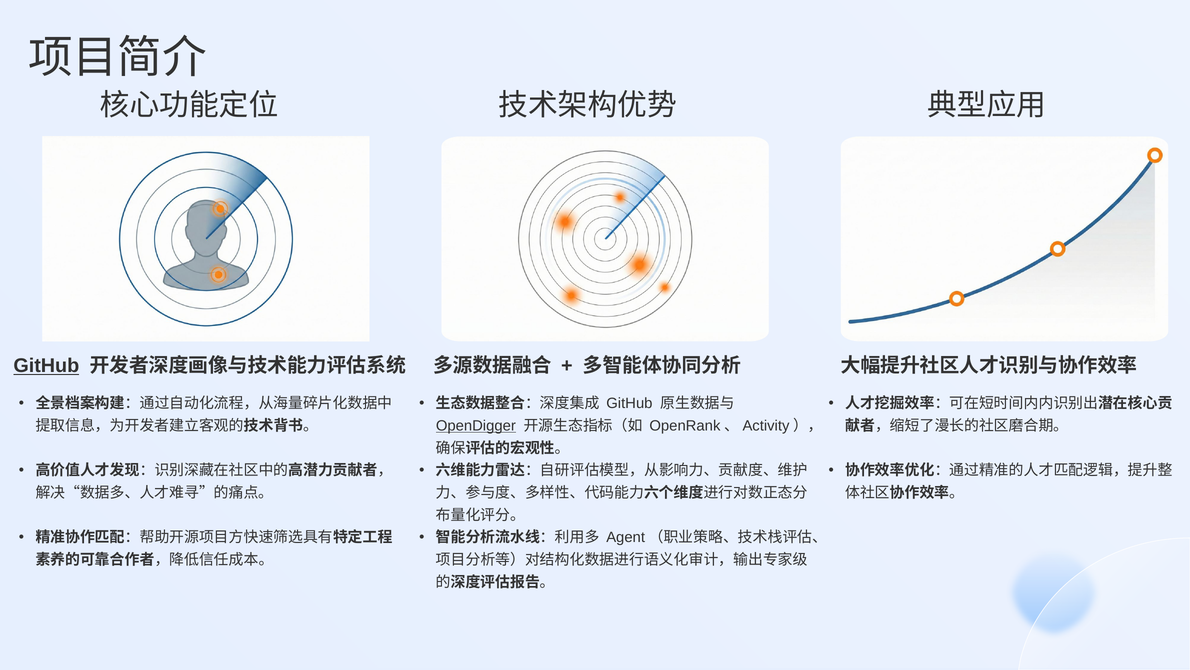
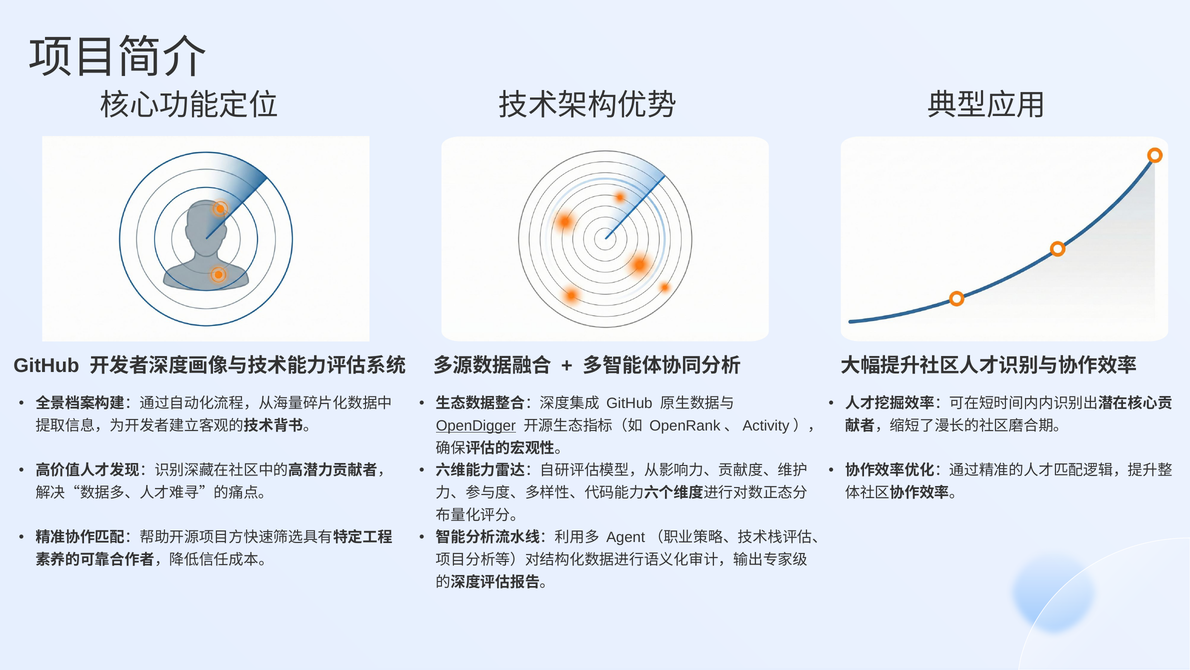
GitHub at (46, 365) underline: present -> none
